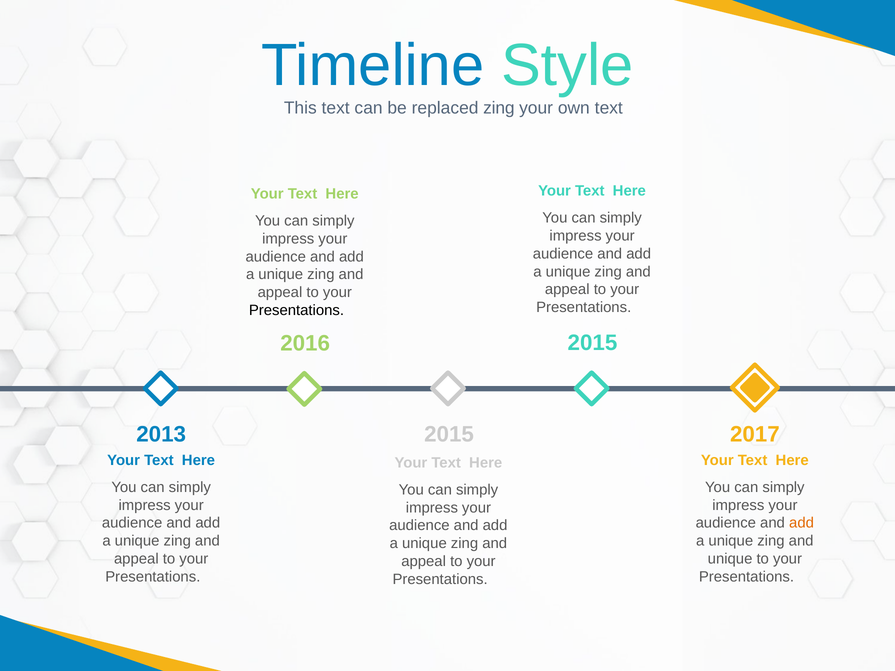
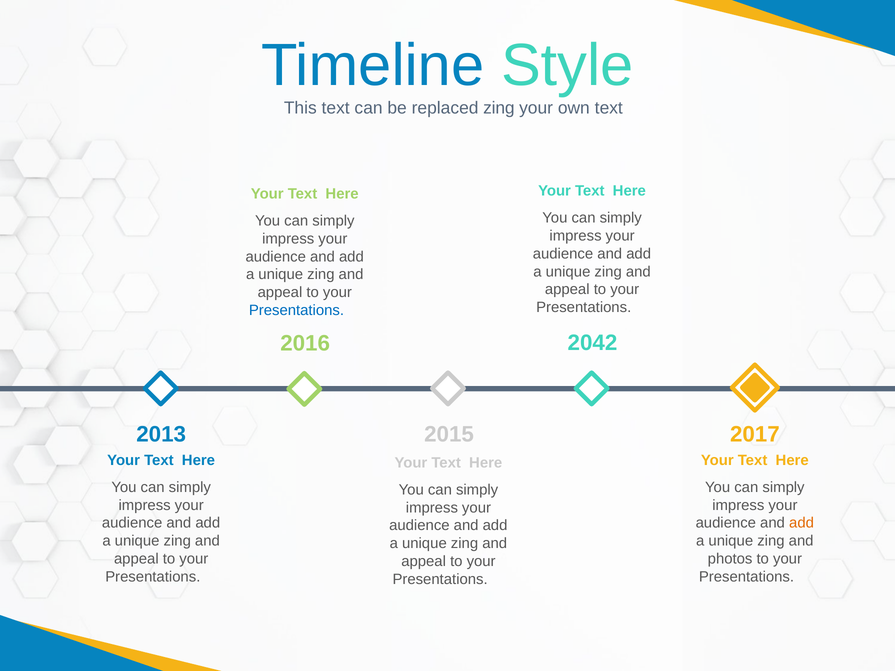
Presentations at (296, 310) colour: black -> blue
2015 at (592, 343): 2015 -> 2042
unique at (730, 559): unique -> photos
